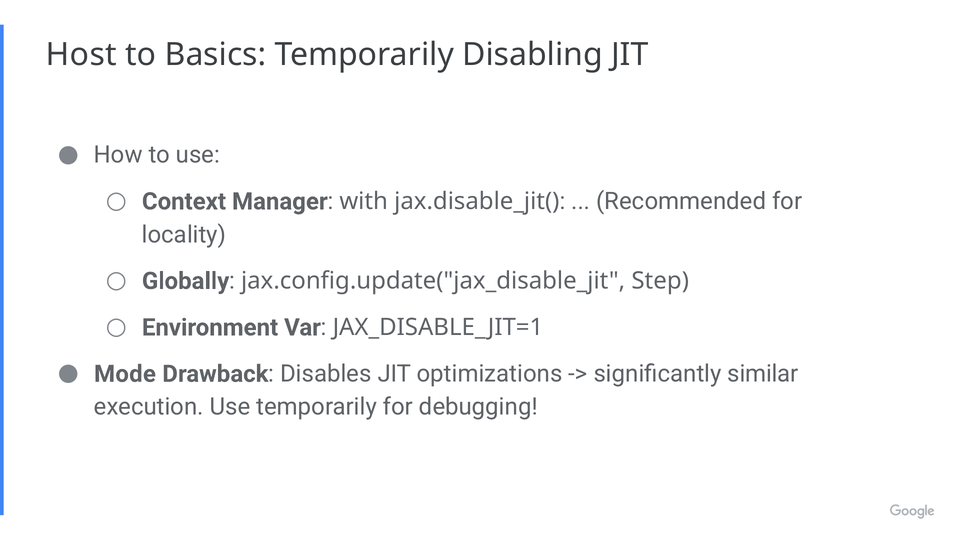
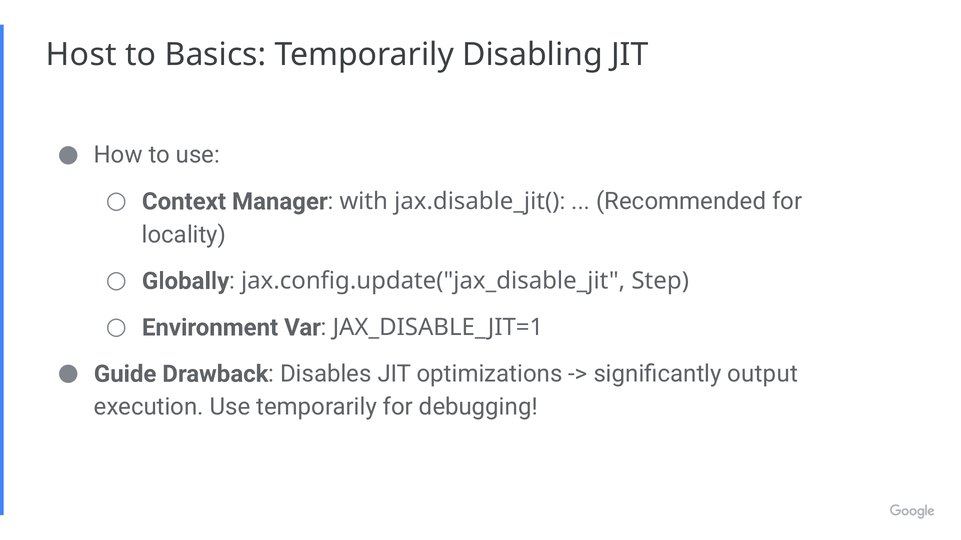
Mode: Mode -> Guide
similar: similar -> output
